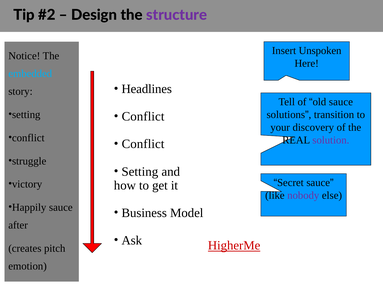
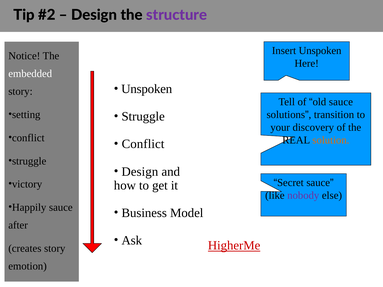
embedded colour: light blue -> white
Headlines at (147, 89): Headlines -> Unspoken
Conflict at (143, 117): Conflict -> Struggle
solution colour: purple -> orange
Setting at (140, 172): Setting -> Design
creates pitch: pitch -> story
